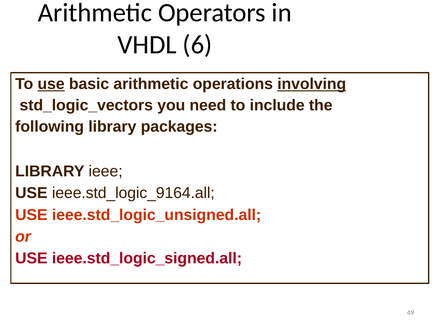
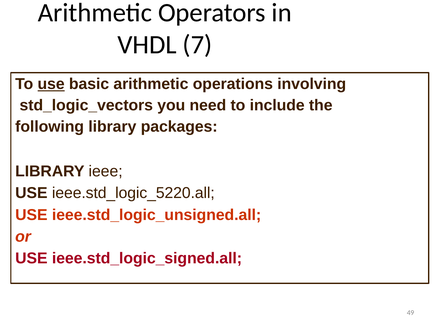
6: 6 -> 7
involving underline: present -> none
ieee.std_logic_9164.all: ieee.std_logic_9164.all -> ieee.std_logic_5220.all
